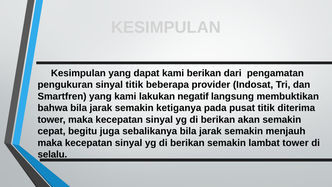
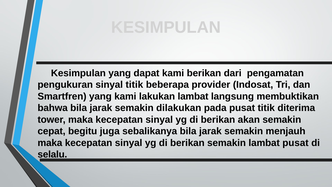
lakukan negatif: negatif -> lambat
ketiganya: ketiganya -> dilakukan
lambat tower: tower -> pusat
